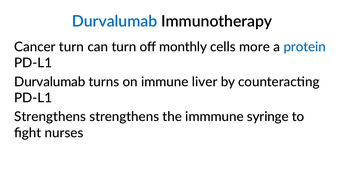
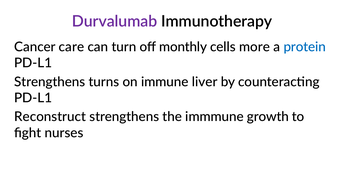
Durvalumab at (115, 21) colour: blue -> purple
Cancer turn: turn -> care
Durvalumab at (50, 82): Durvalumab -> Strengthens
Strengthens at (50, 117): Strengthens -> Reconstruct
syringe: syringe -> growth
